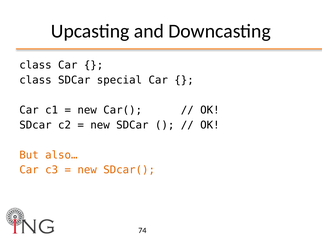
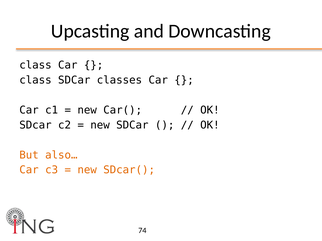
special: special -> classes
